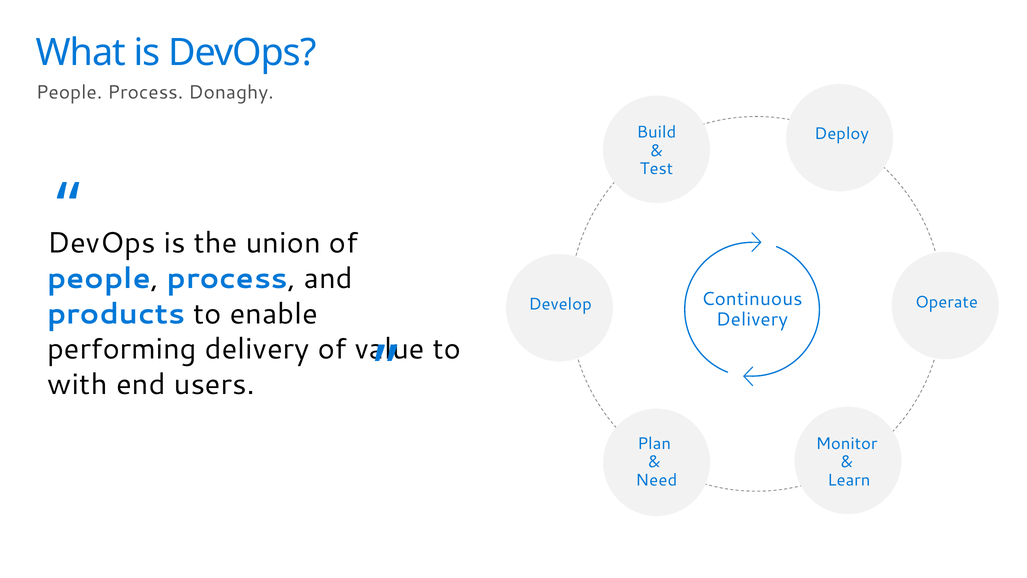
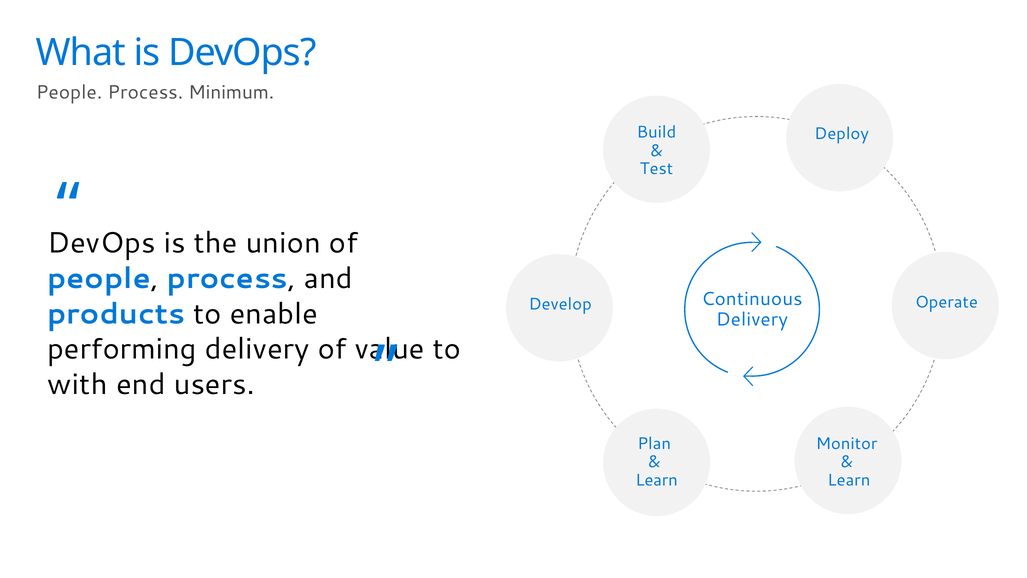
Donaghy: Donaghy -> Minimum
Need at (656, 480): Need -> Learn
